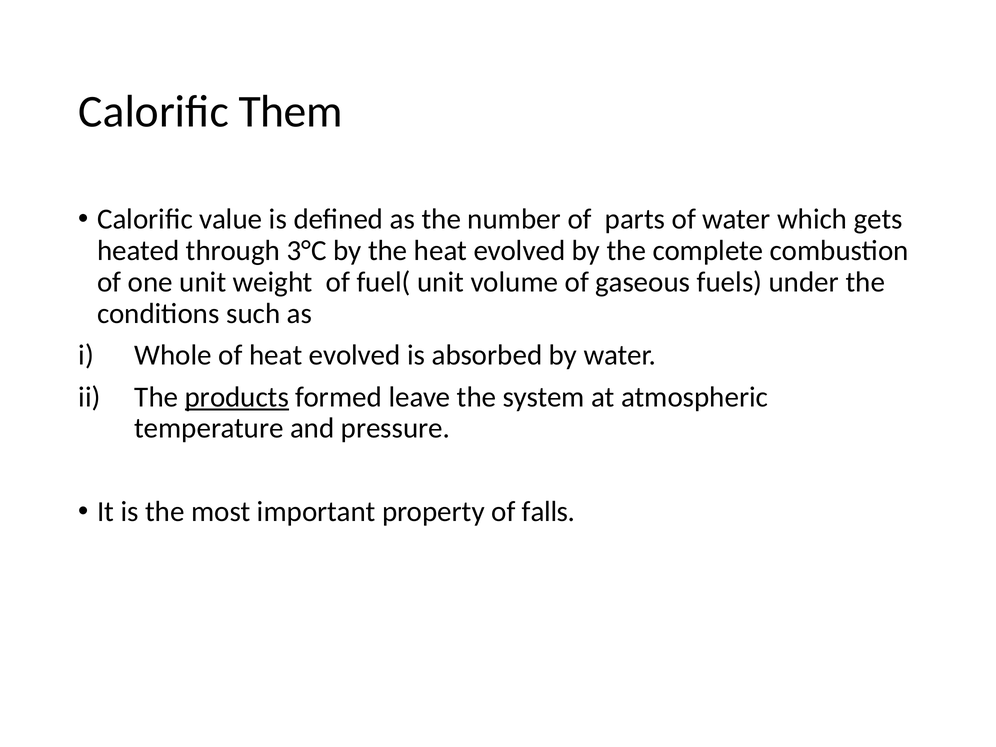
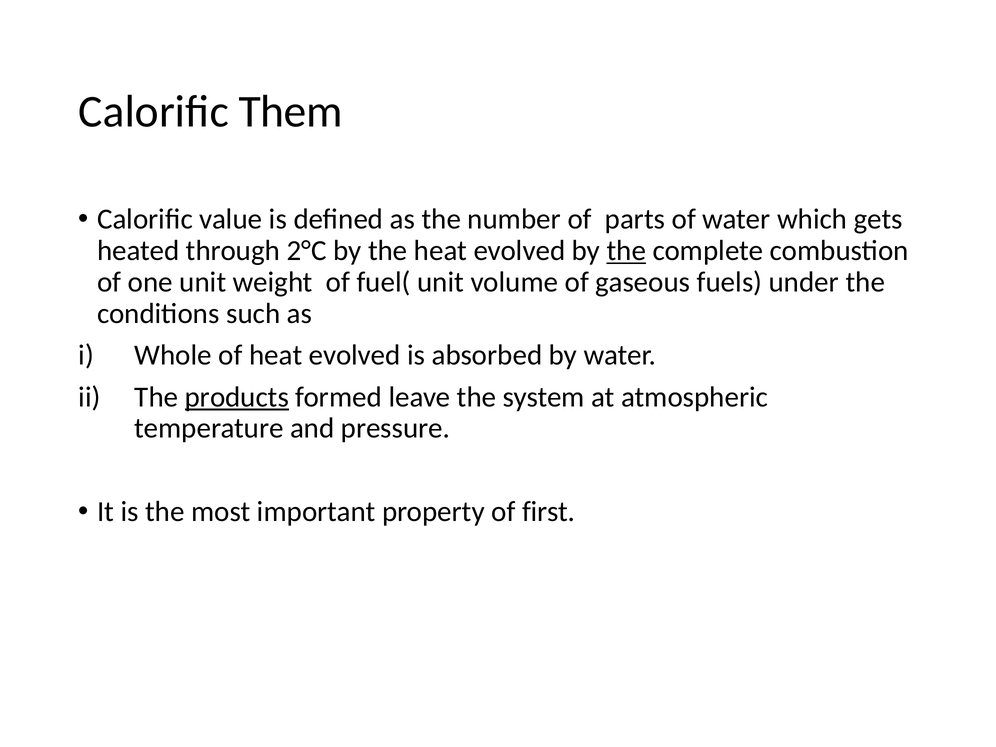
3°C: 3°C -> 2°C
the at (626, 251) underline: none -> present
falls: falls -> first
